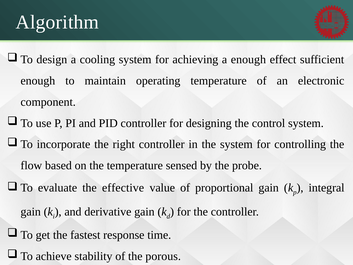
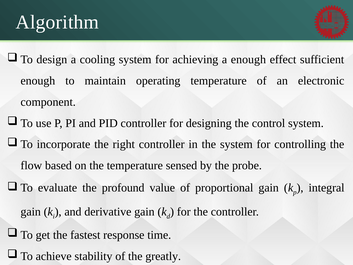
effective: effective -> profound
porous: porous -> greatly
